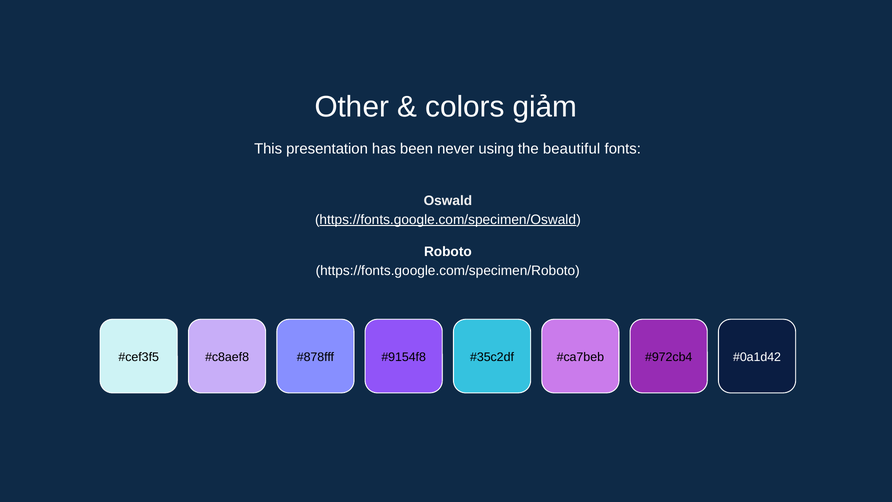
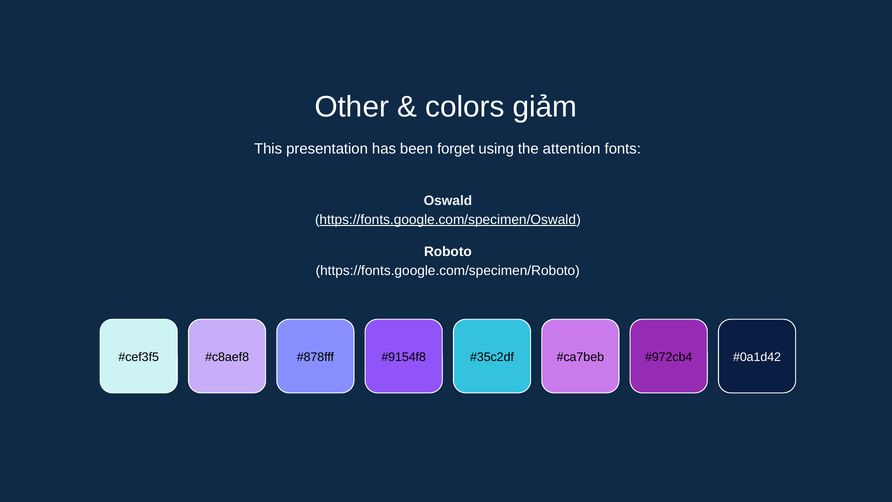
never: never -> forget
beautiful: beautiful -> attention
